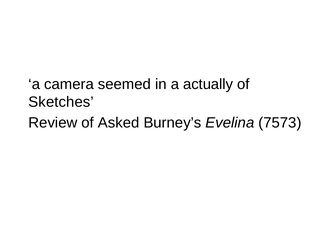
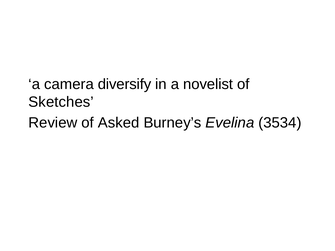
seemed: seemed -> diversify
actually: actually -> novelist
7573: 7573 -> 3534
